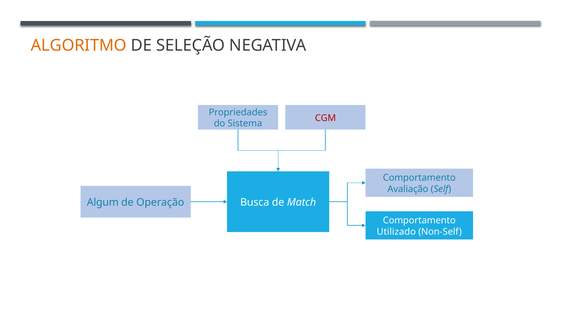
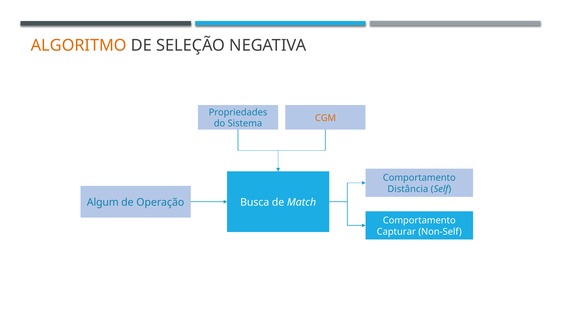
CGM colour: red -> orange
Avaliação: Avaliação -> Distância
Utilizado: Utilizado -> Capturar
